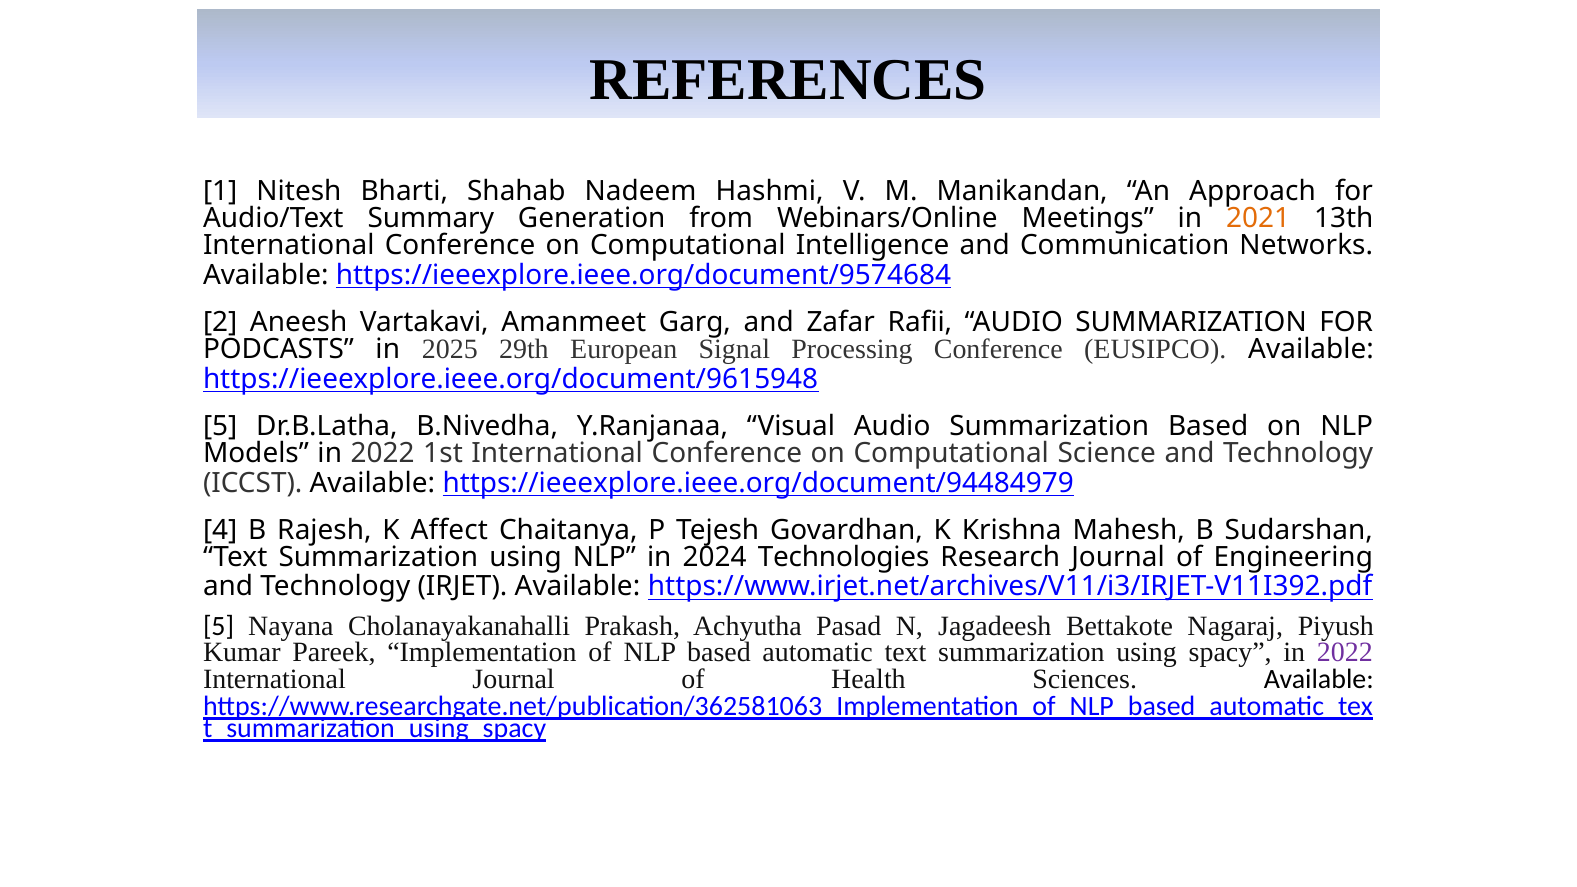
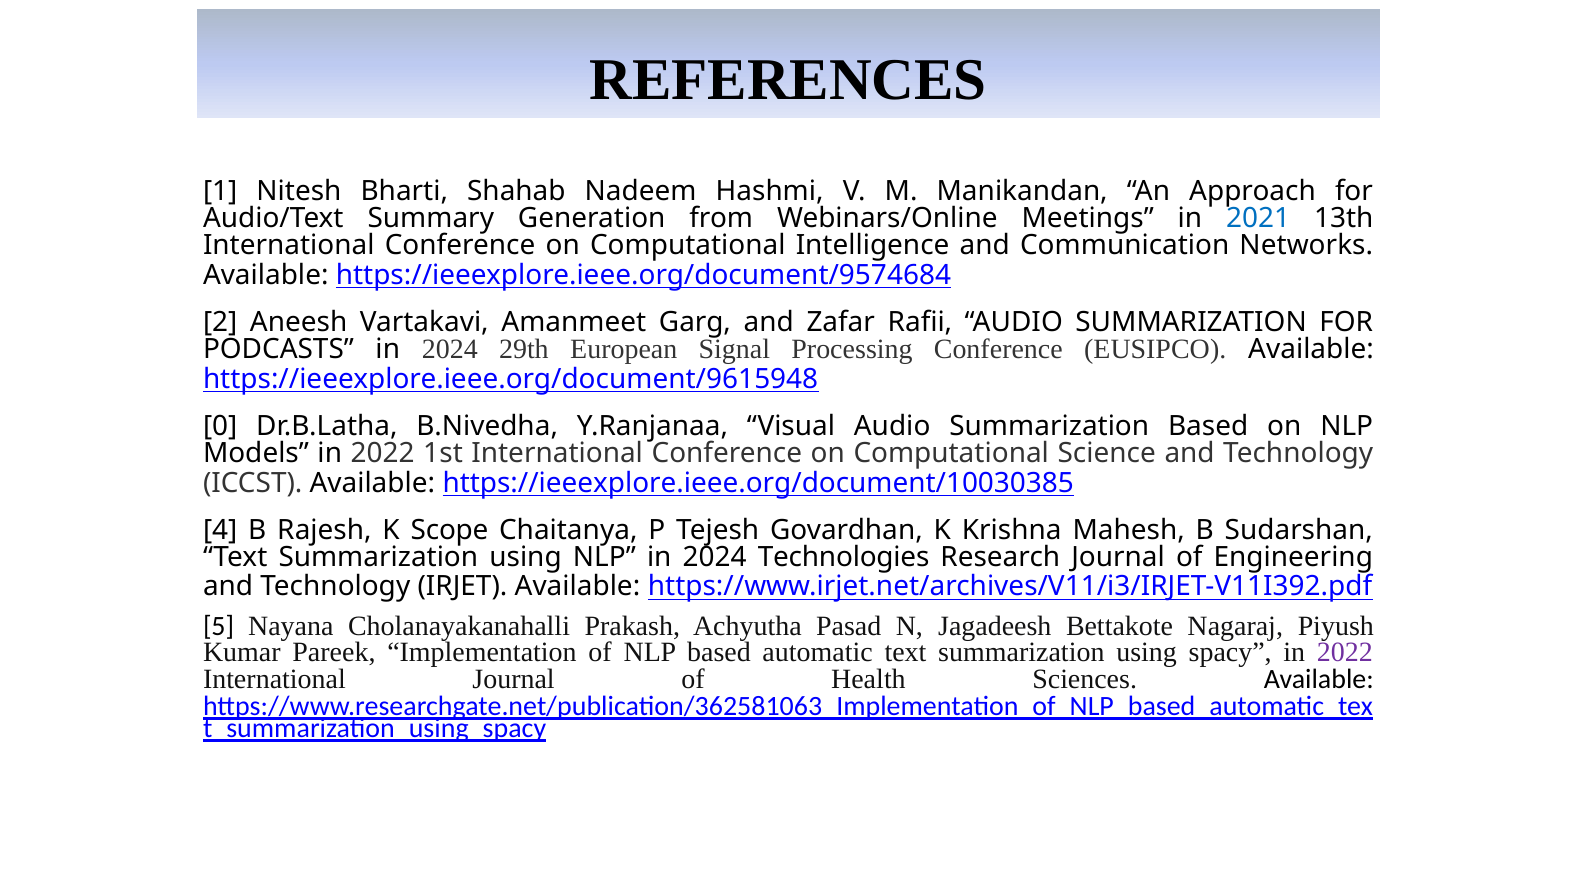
2021 colour: orange -> blue
PODCASTS in 2025: 2025 -> 2024
5 at (220, 426): 5 -> 0
https://ieeexplore.ieee.org/document/94484979: https://ieeexplore.ieee.org/document/94484979 -> https://ieeexplore.ieee.org/document/10030385
Affect: Affect -> Scope
